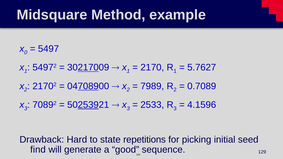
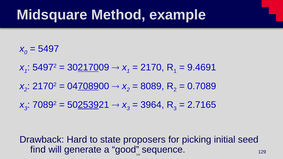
5.7627: 5.7627 -> 9.4691
7989: 7989 -> 8089
2533: 2533 -> 3964
4.1596: 4.1596 -> 2.7165
repetitions: repetitions -> proposers
